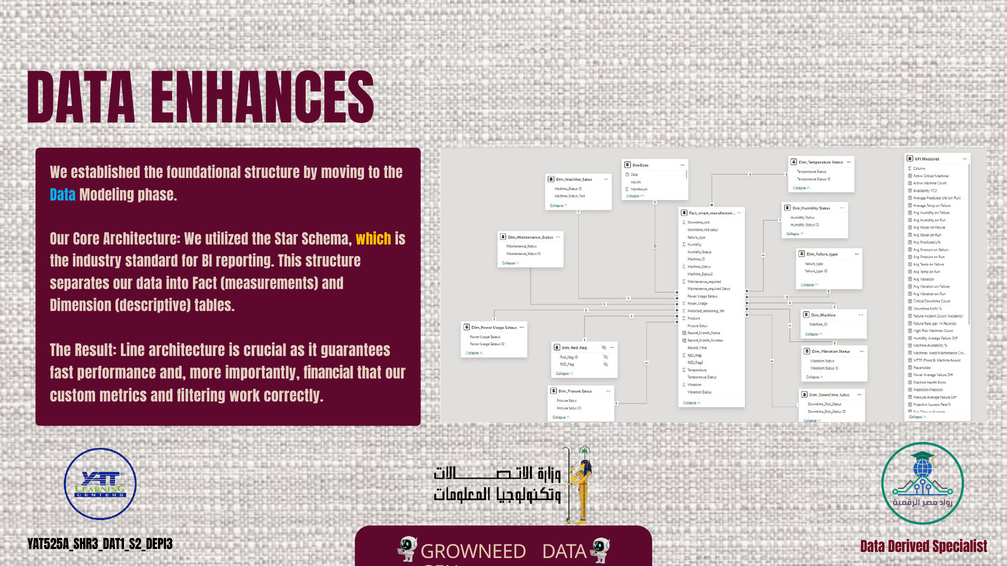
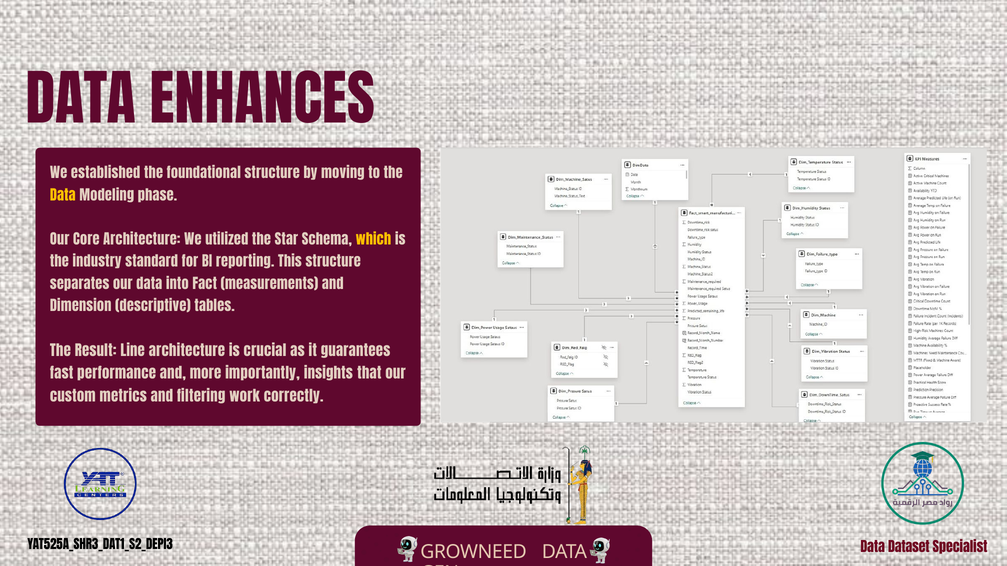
Data at (63, 196) colour: light blue -> yellow
financial: financial -> insights
Derived: Derived -> Dataset
